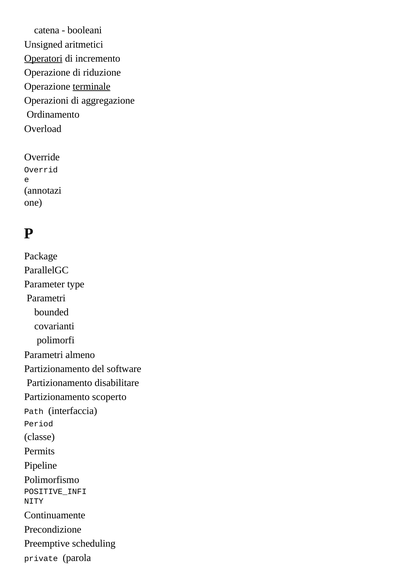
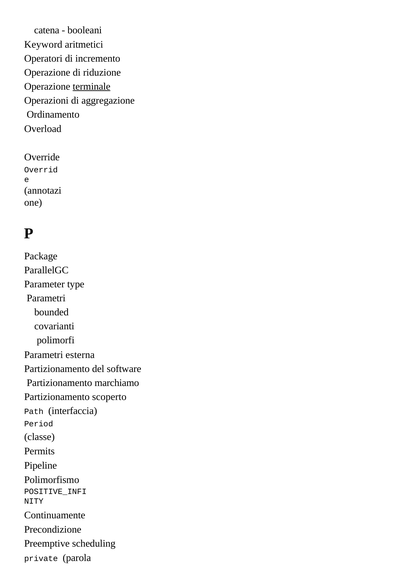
Unsigned: Unsigned -> Keyword
Operatori underline: present -> none
almeno: almeno -> esterna
disabilitare: disabilitare -> marchiamo
